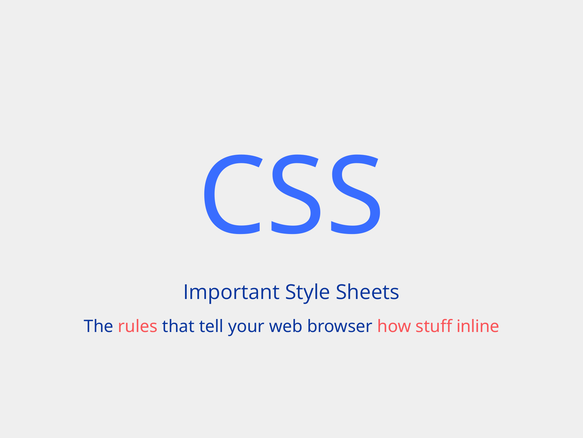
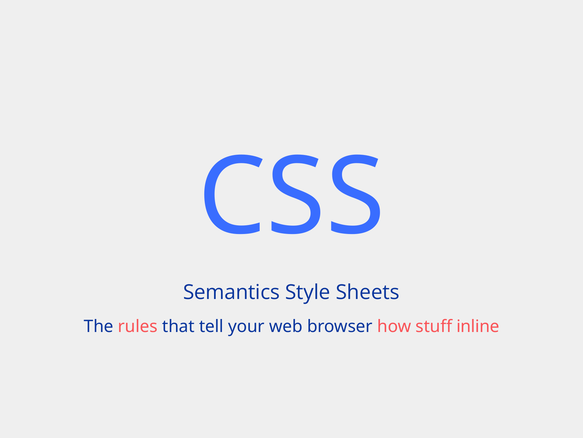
Important: Important -> Semantics
